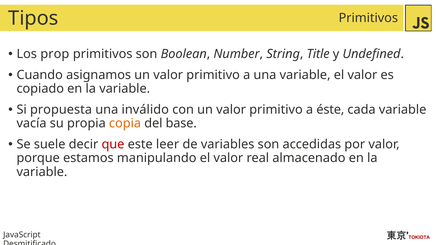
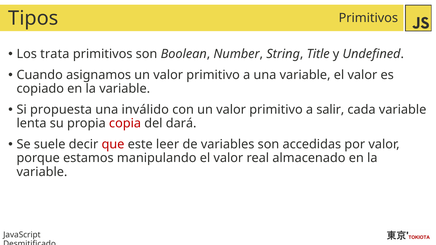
prop: prop -> trata
éste: éste -> salir
vacía: vacía -> lenta
copia colour: orange -> red
base: base -> dará
